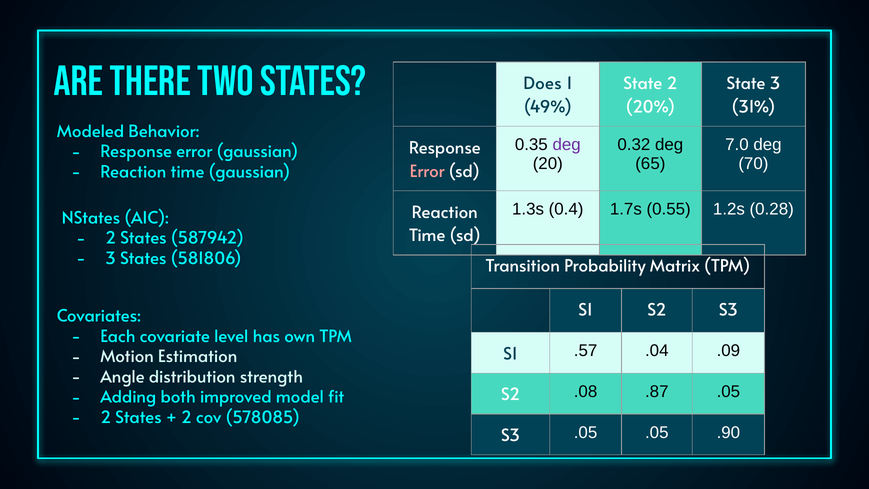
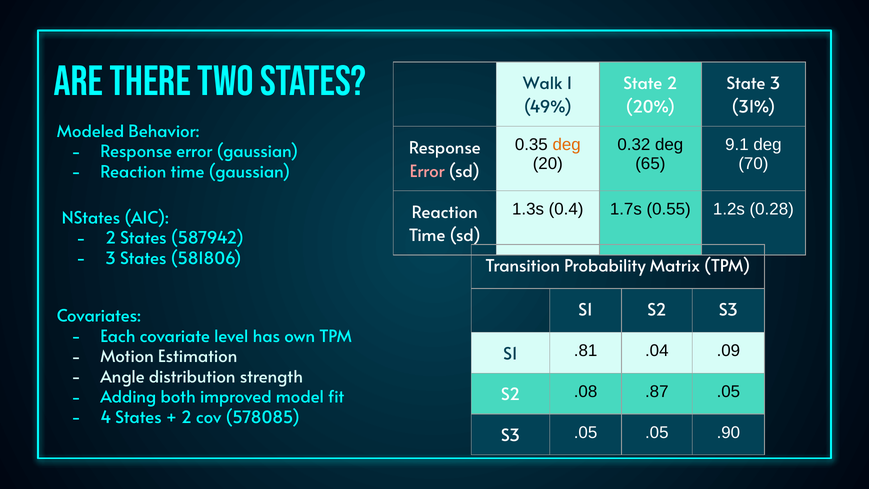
Does: Does -> Walk
deg at (567, 145) colour: purple -> orange
7.0: 7.0 -> 9.1
.57: .57 -> .81
2 at (106, 417): 2 -> 4
